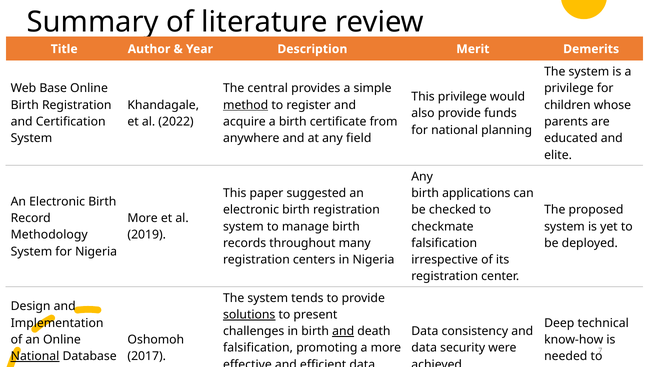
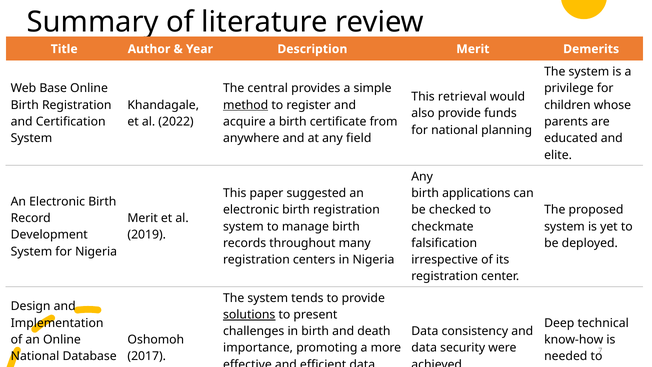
This privilege: privilege -> retrieval
More at (143, 218): More -> Merit
Methodology: Methodology -> Development
and at (343, 331) underline: present -> none
falsification at (258, 348): falsification -> importance
National at (35, 356) underline: present -> none
